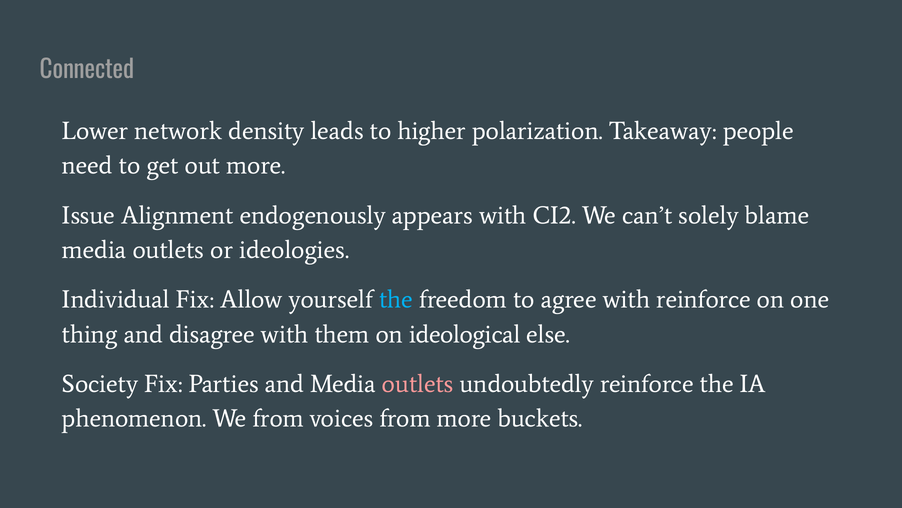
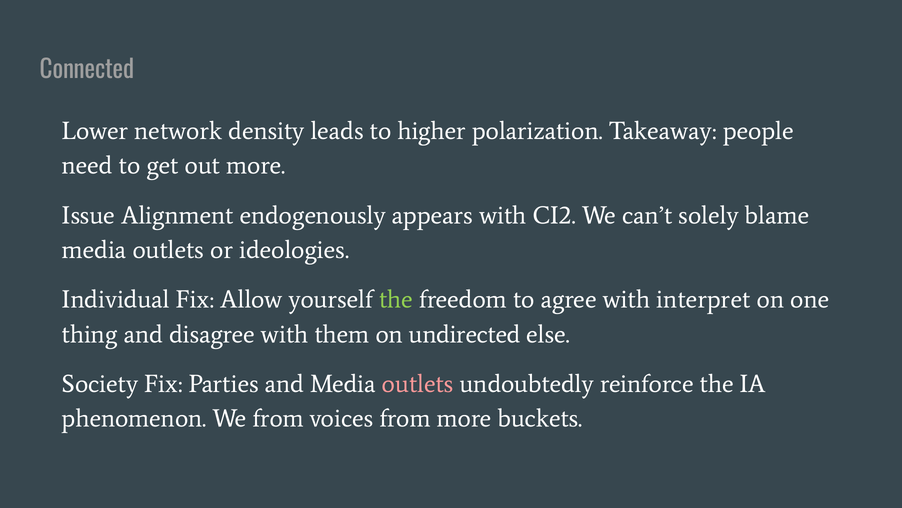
the at (396, 299) colour: light blue -> light green
with reinforce: reinforce -> interpret
ideological: ideological -> undirected
